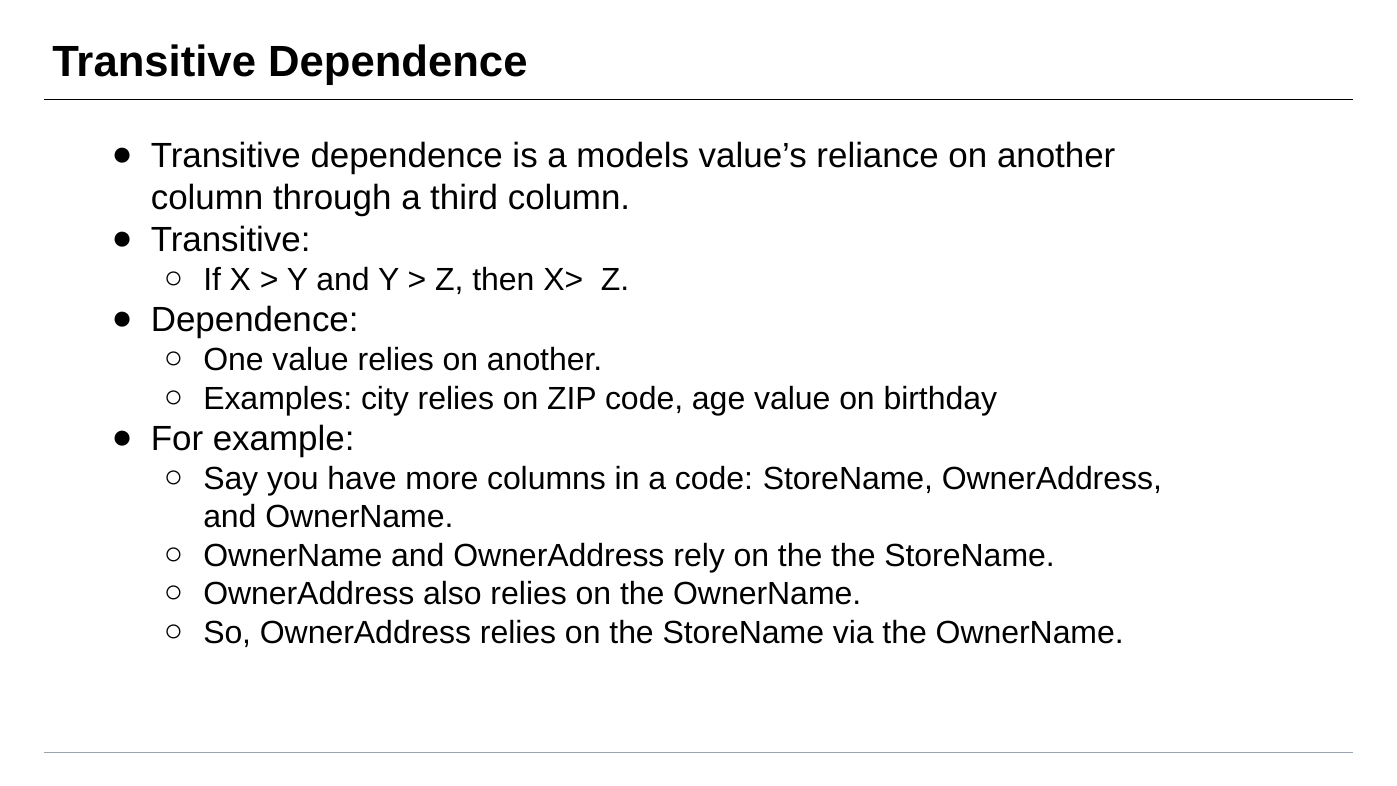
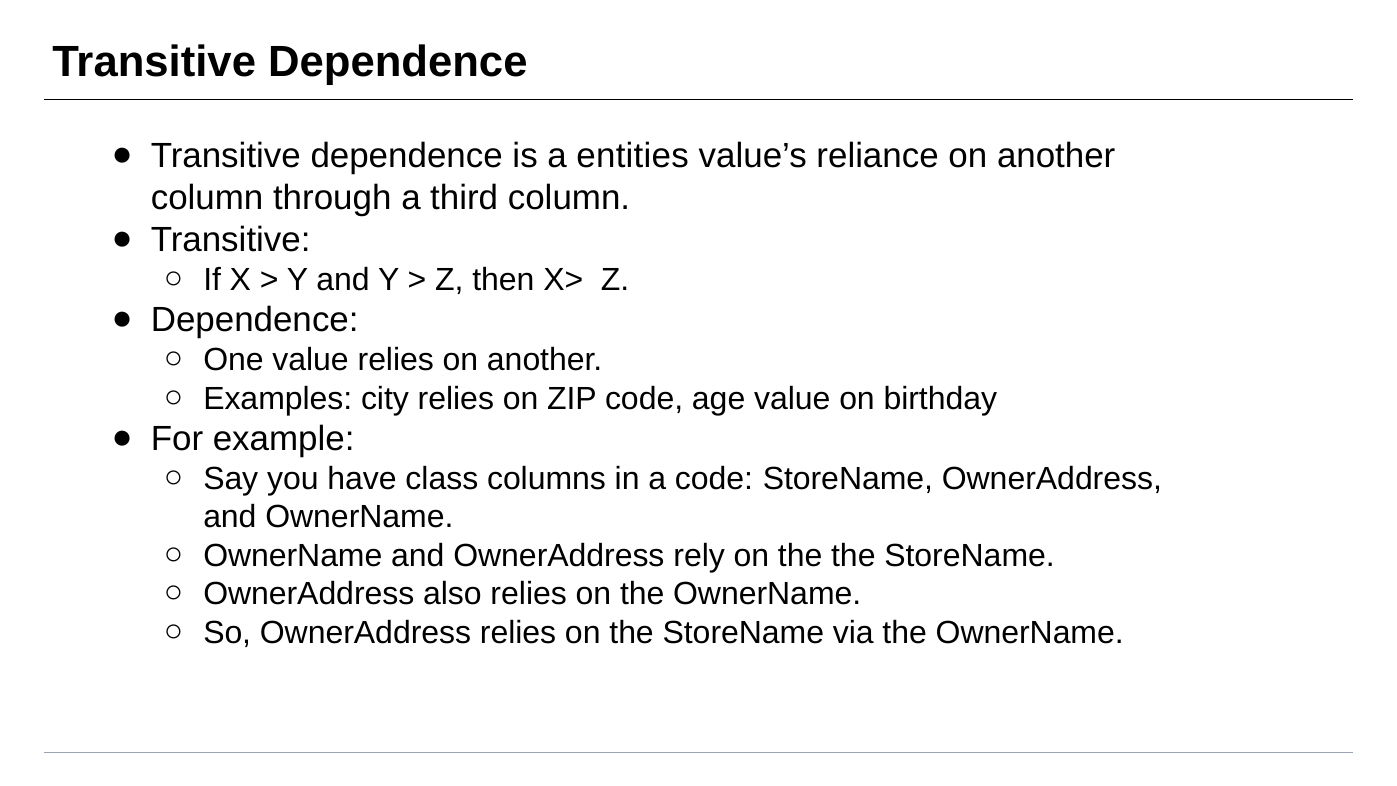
models: models -> entities
more: more -> class
